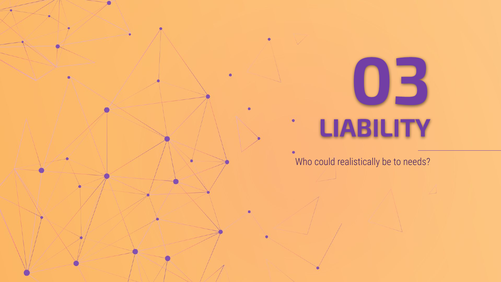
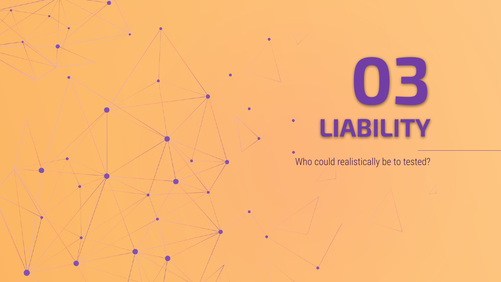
needs: needs -> tested
